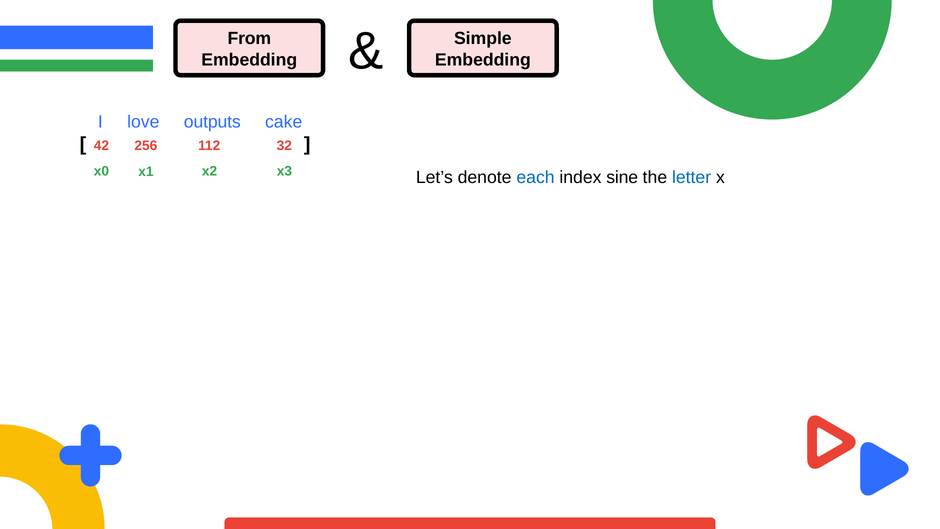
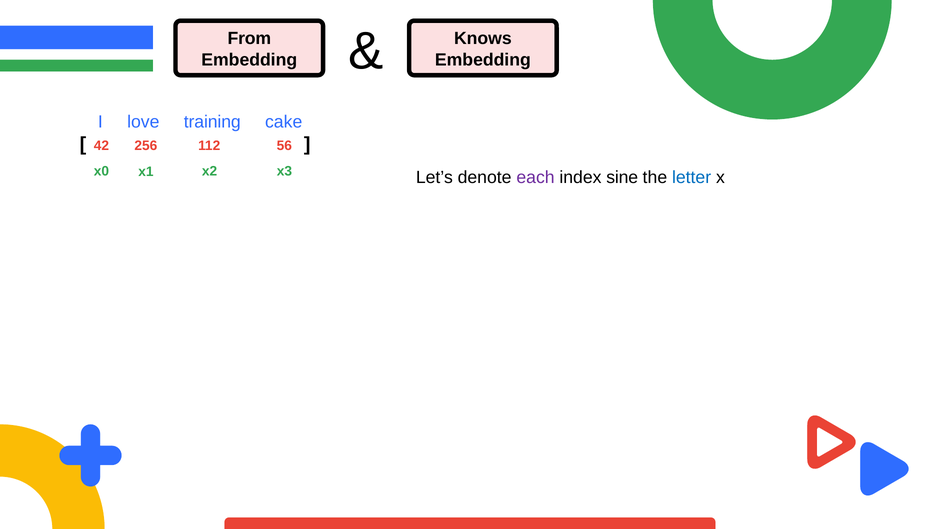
Simple: Simple -> Knows
outputs: outputs -> training
32: 32 -> 56
each colour: blue -> purple
